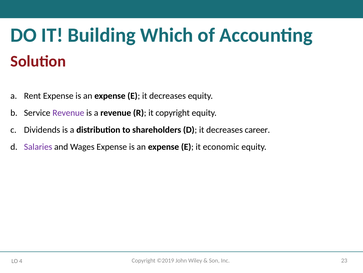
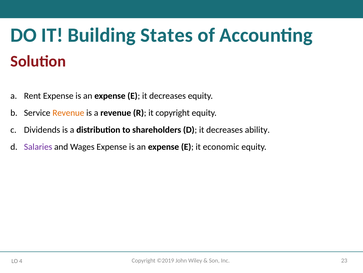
Which: Which -> States
Revenue at (68, 113) colour: purple -> orange
career: career -> ability
